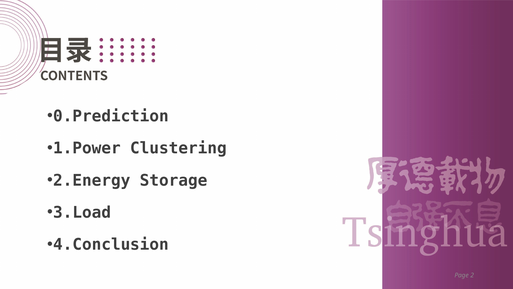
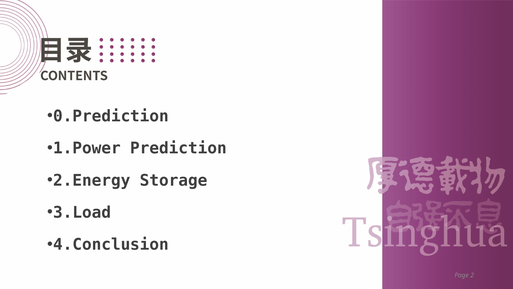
Clustering: Clustering -> Prediction
